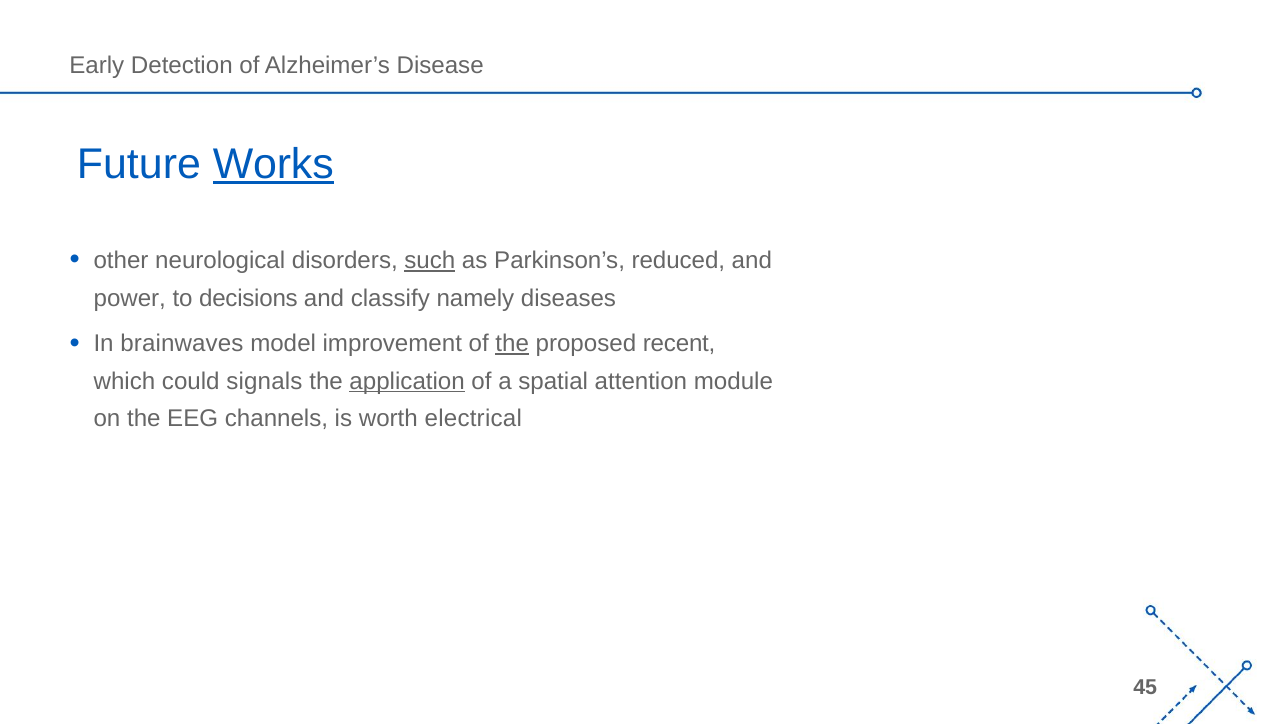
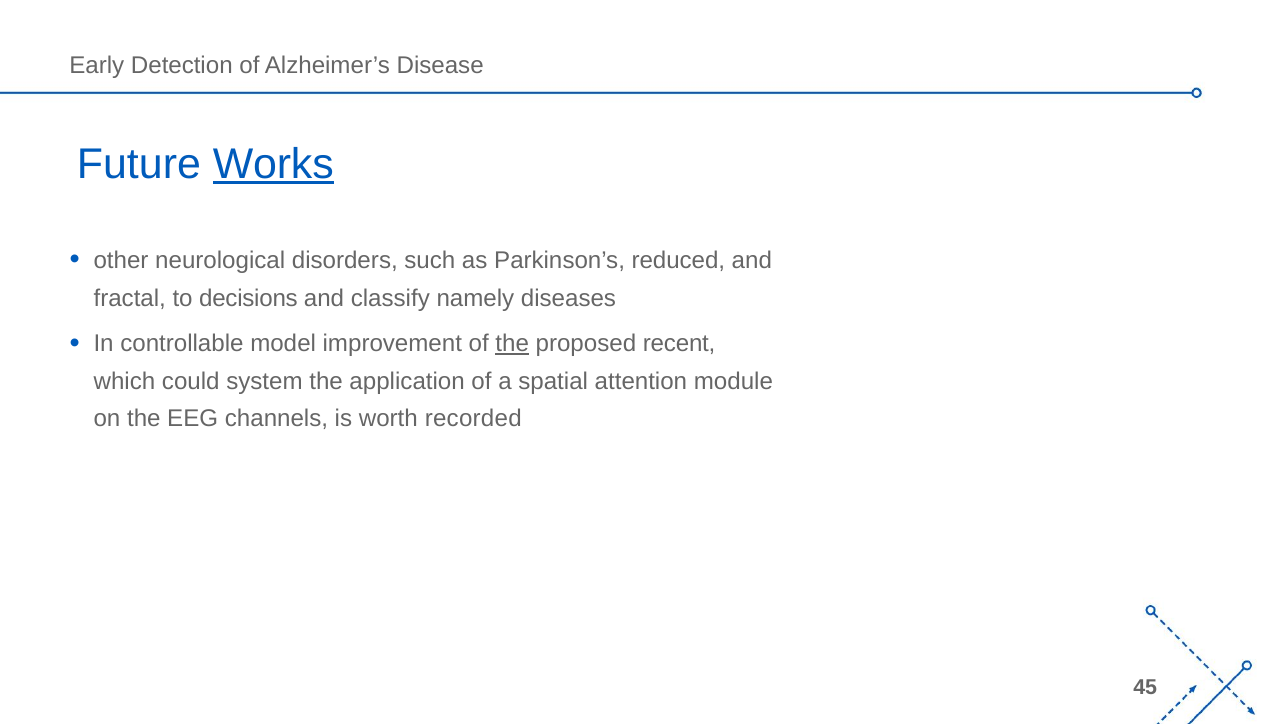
such underline: present -> none
power: power -> fractal
brainwaves: brainwaves -> controllable
signals: signals -> system
application underline: present -> none
electrical: electrical -> recorded
